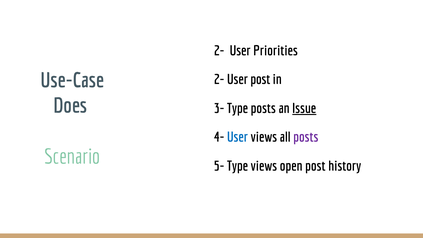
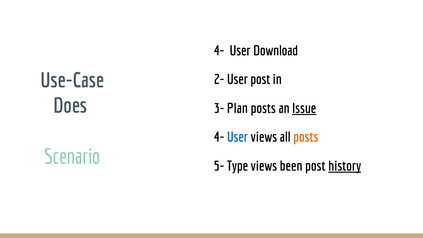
2- at (219, 51): 2- -> 4-
Priorities: Priorities -> Download
3- Type: Type -> Plan
posts at (306, 137) colour: purple -> orange
open: open -> been
history underline: none -> present
